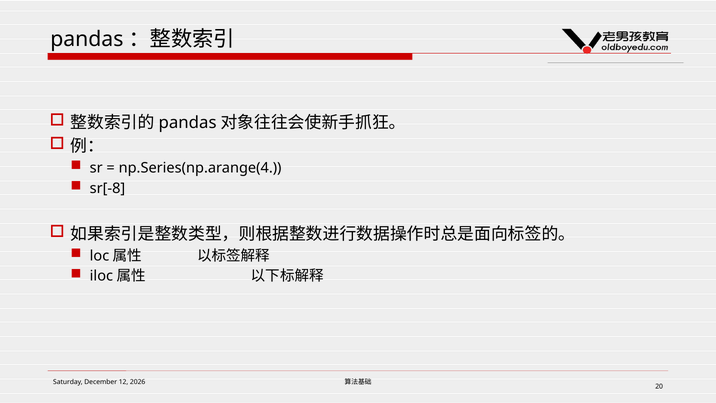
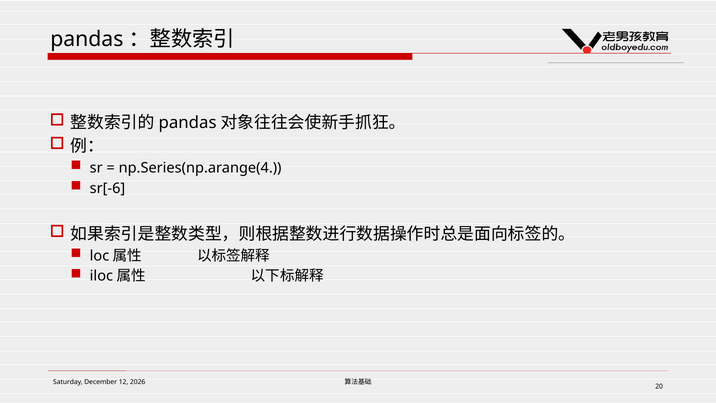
sr[-8: sr[-8 -> sr[-6
